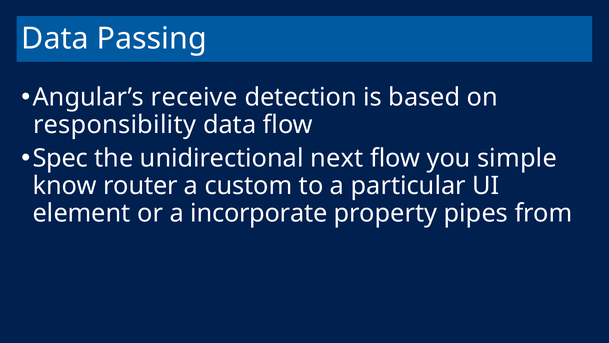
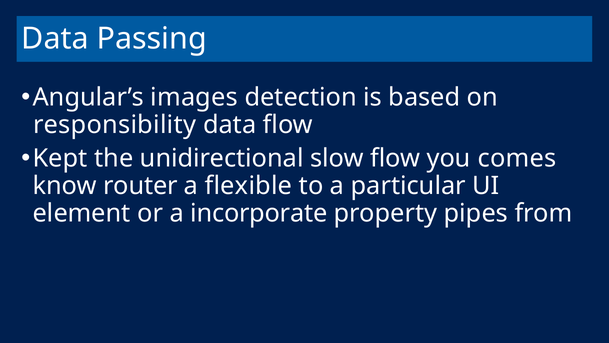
receive: receive -> images
Spec: Spec -> Kept
next: next -> slow
simple: simple -> comes
custom: custom -> flexible
